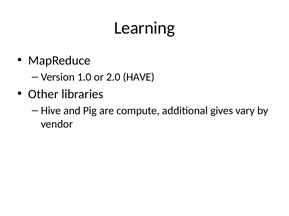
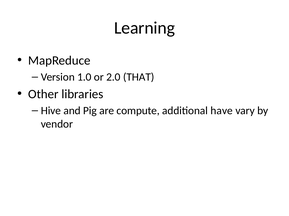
HAVE: HAVE -> THAT
gives: gives -> have
